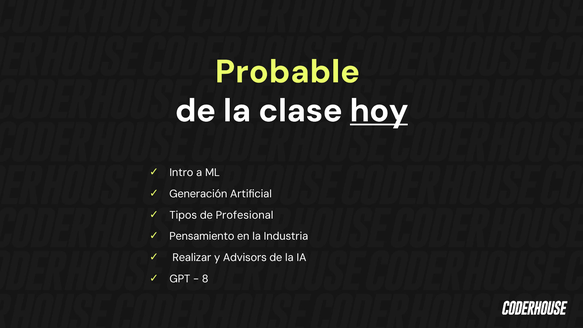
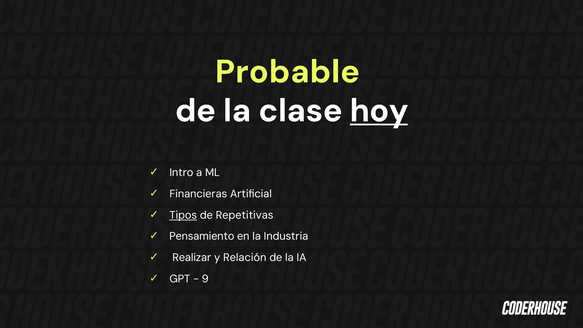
Generación: Generación -> Financieras
Tipos underline: none -> present
Profesional: Profesional -> Repetitivas
Advisors: Advisors -> Relación
8: 8 -> 9
